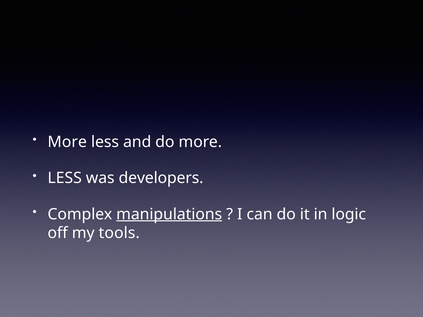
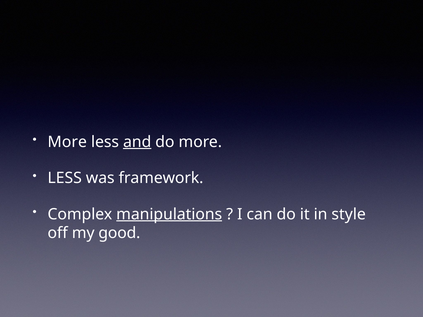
and underline: none -> present
developers: developers -> framework
logic: logic -> style
tools: tools -> good
